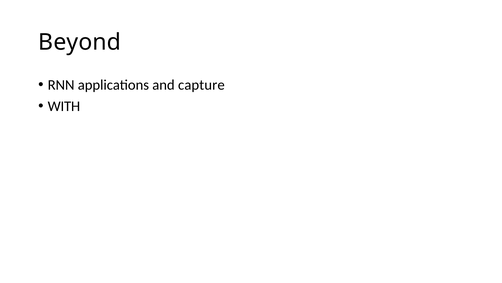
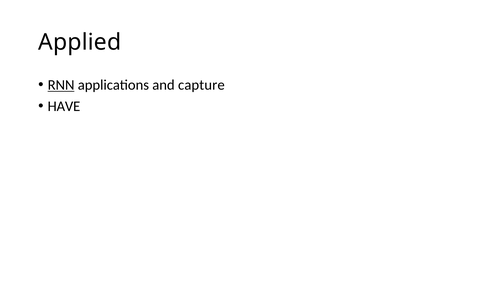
Beyond: Beyond -> Applied
RNN underline: none -> present
WITH: WITH -> HAVE
